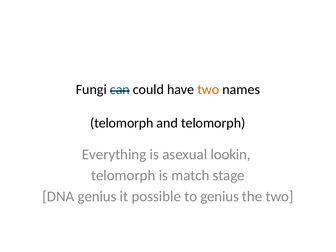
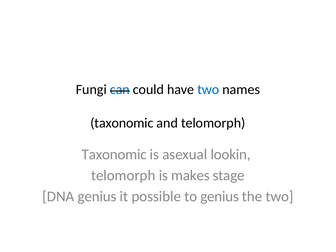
two at (208, 89) colour: orange -> blue
telomorph at (122, 123): telomorph -> taxonomic
Everything at (114, 154): Everything -> Taxonomic
match: match -> makes
